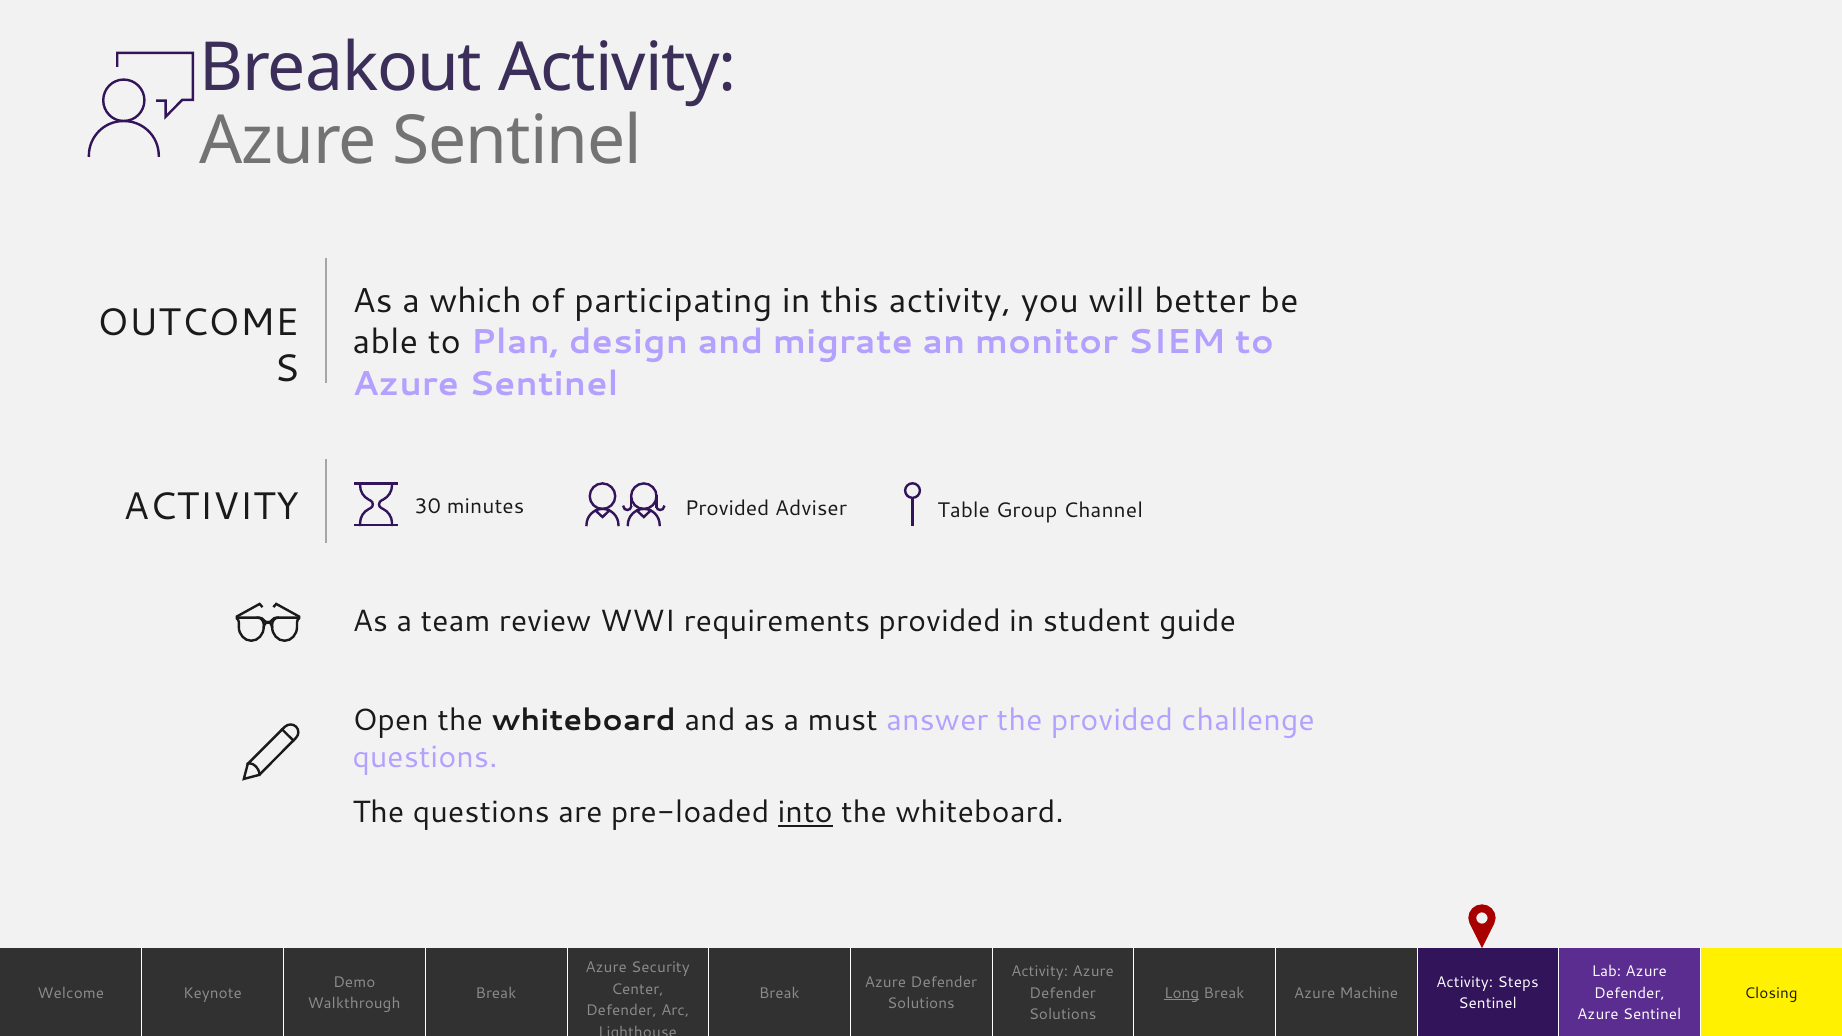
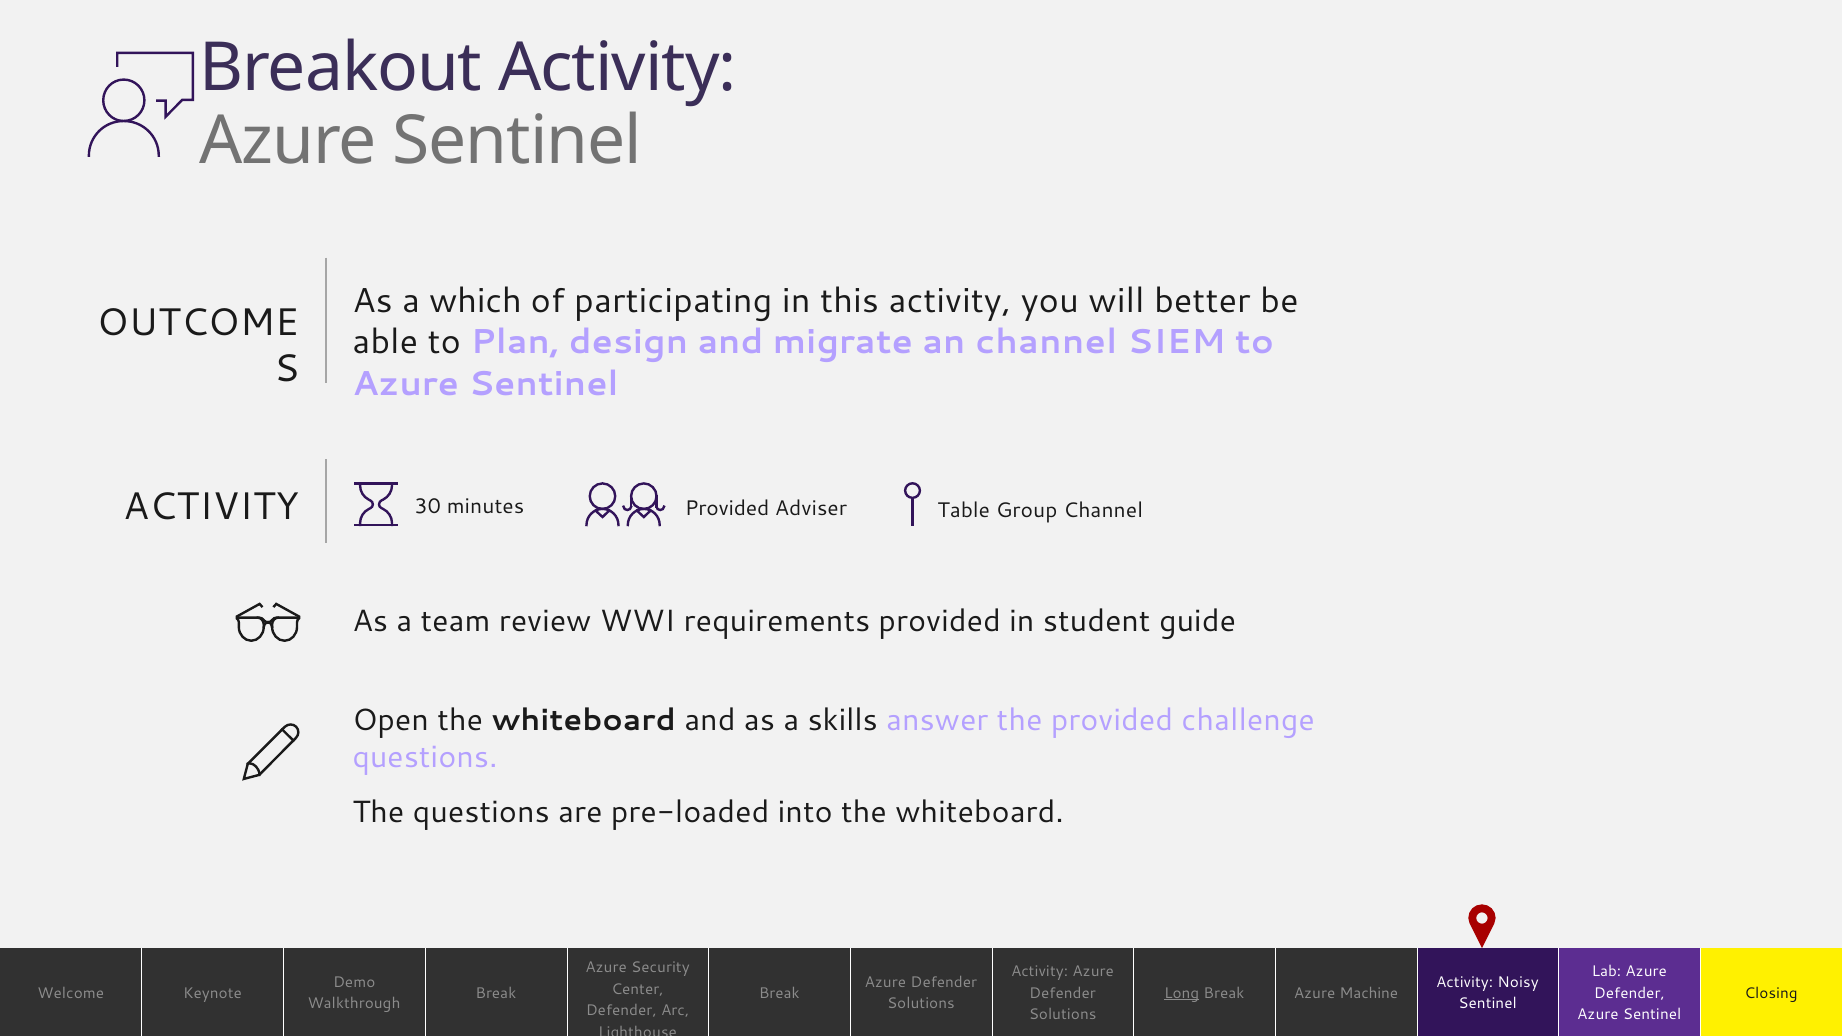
an monitor: monitor -> channel
must: must -> skills
into underline: present -> none
Steps: Steps -> Noisy
